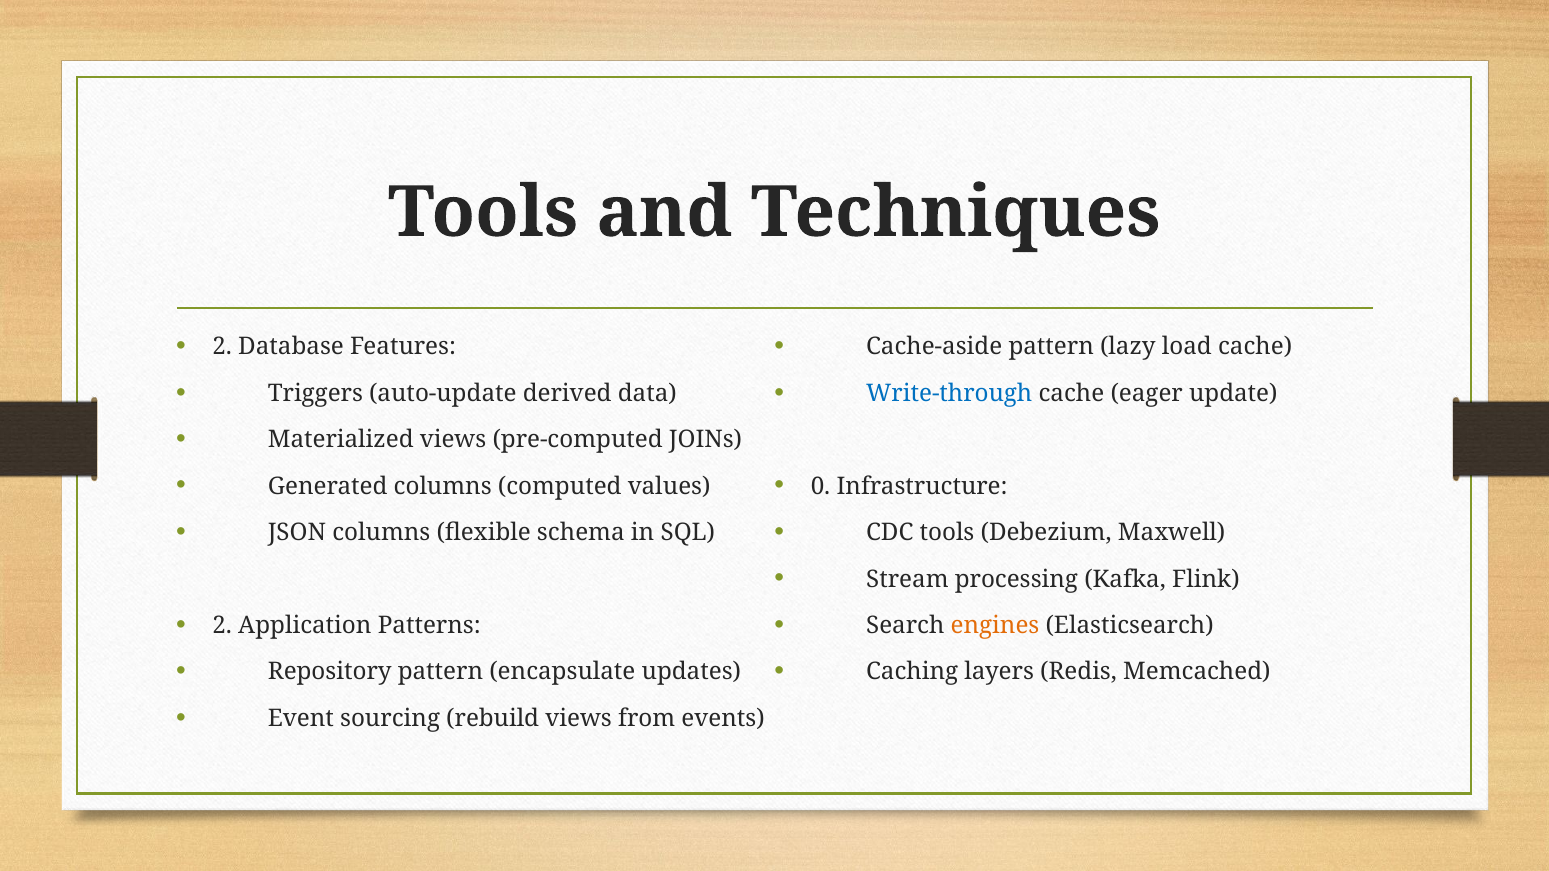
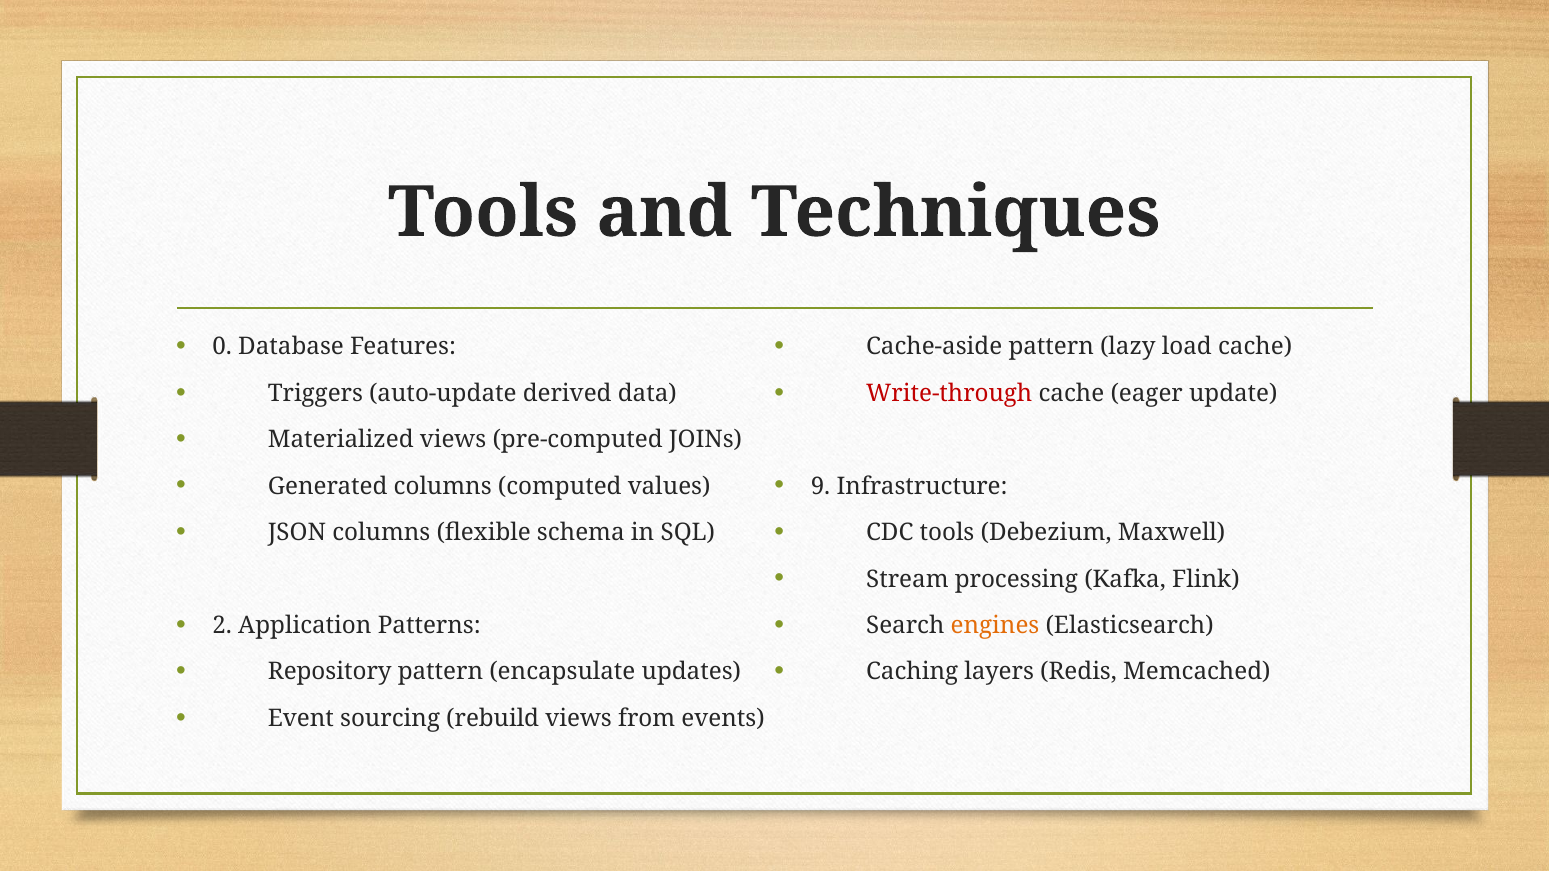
2 at (222, 347): 2 -> 0
Write-through colour: blue -> red
0: 0 -> 9
